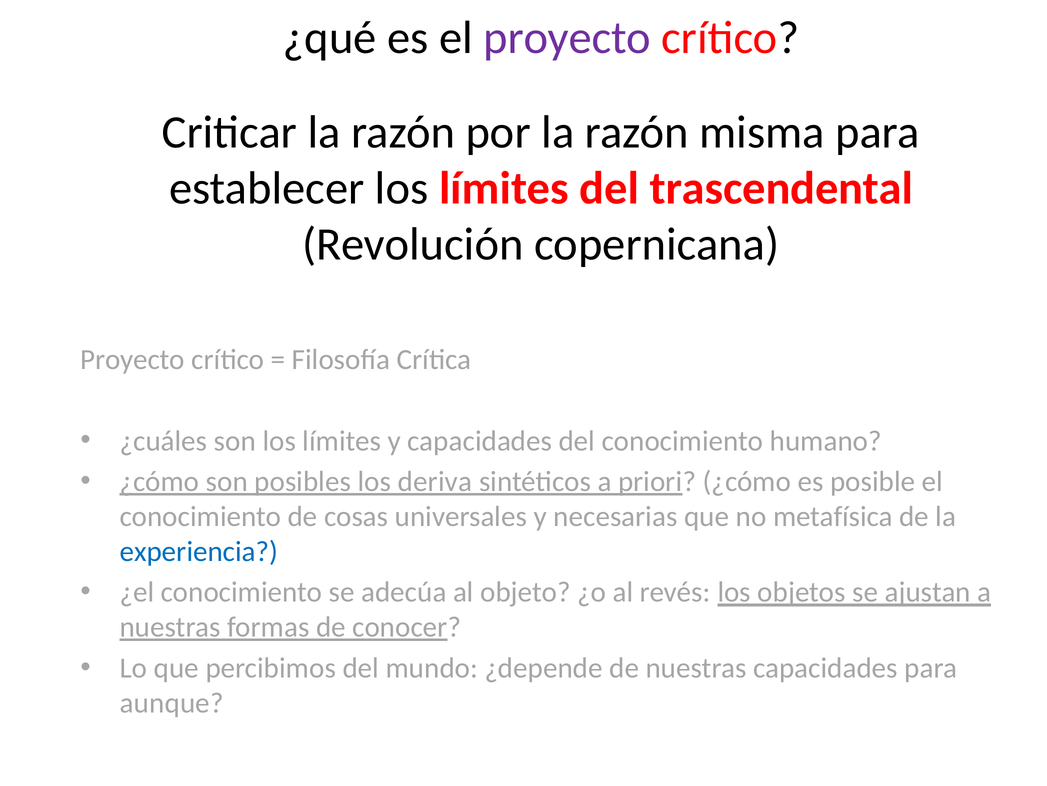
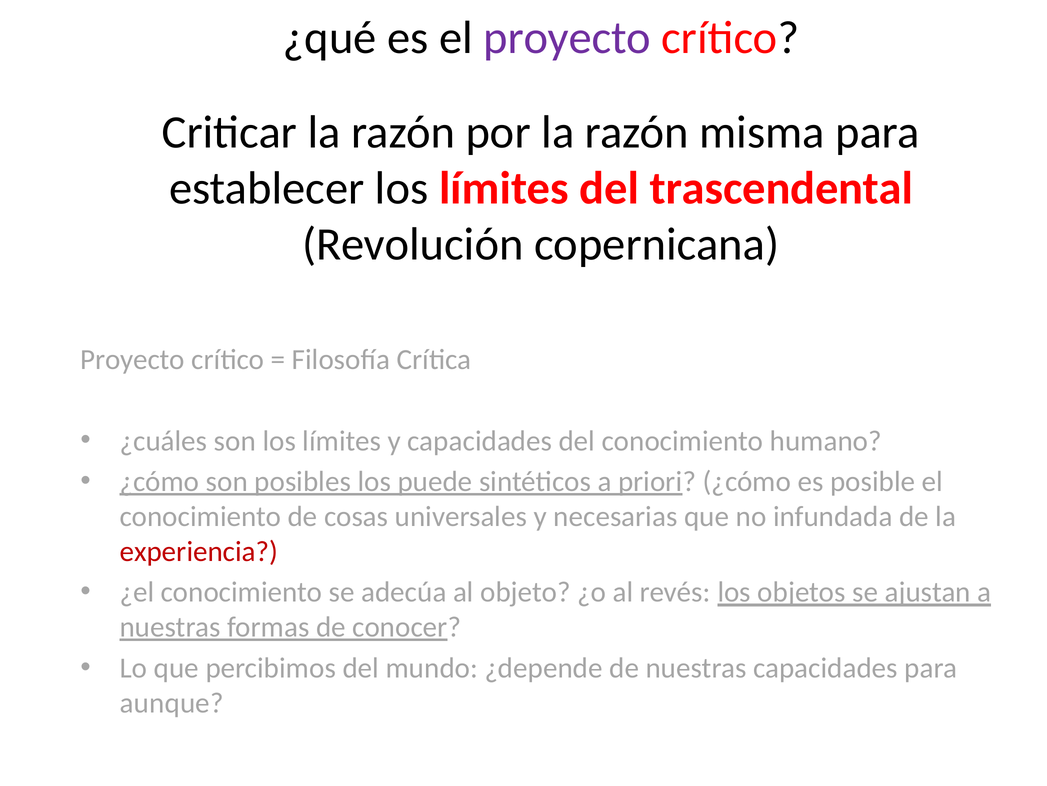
deriva: deriva -> puede
metafísica: metafísica -> infundada
experiencia colour: blue -> red
